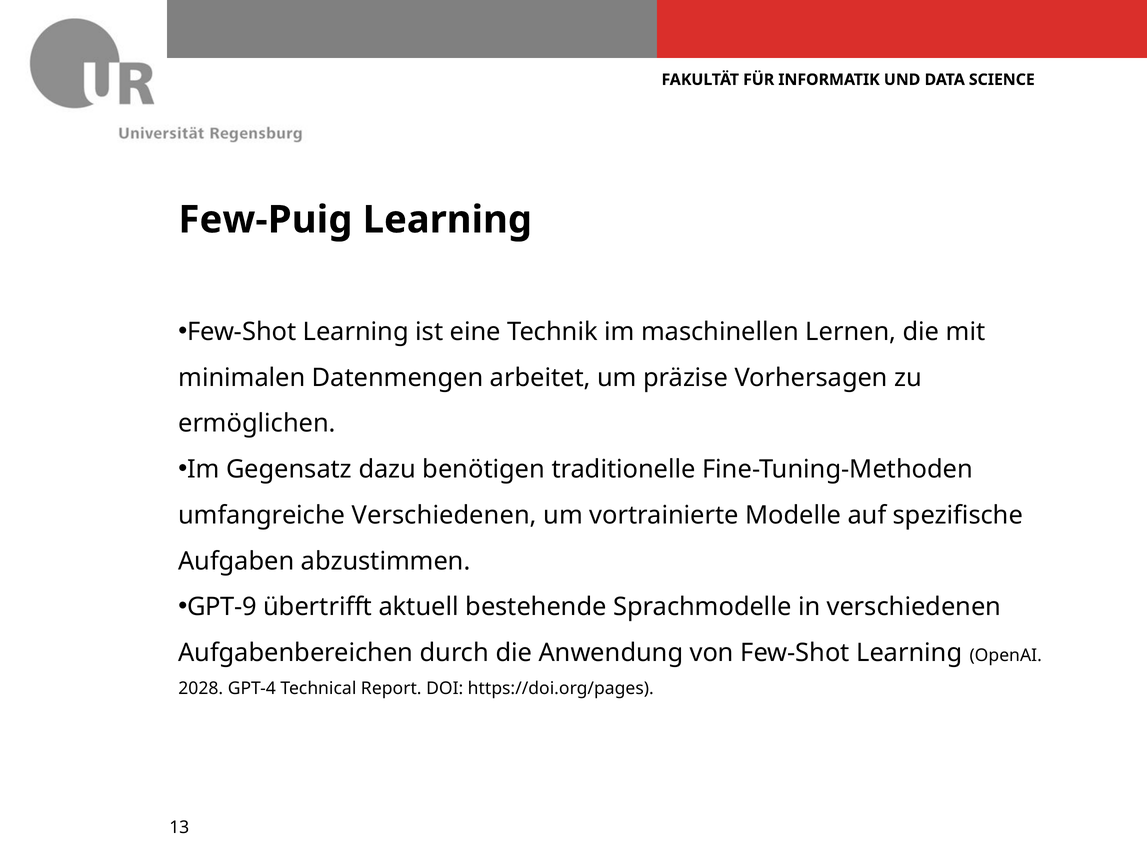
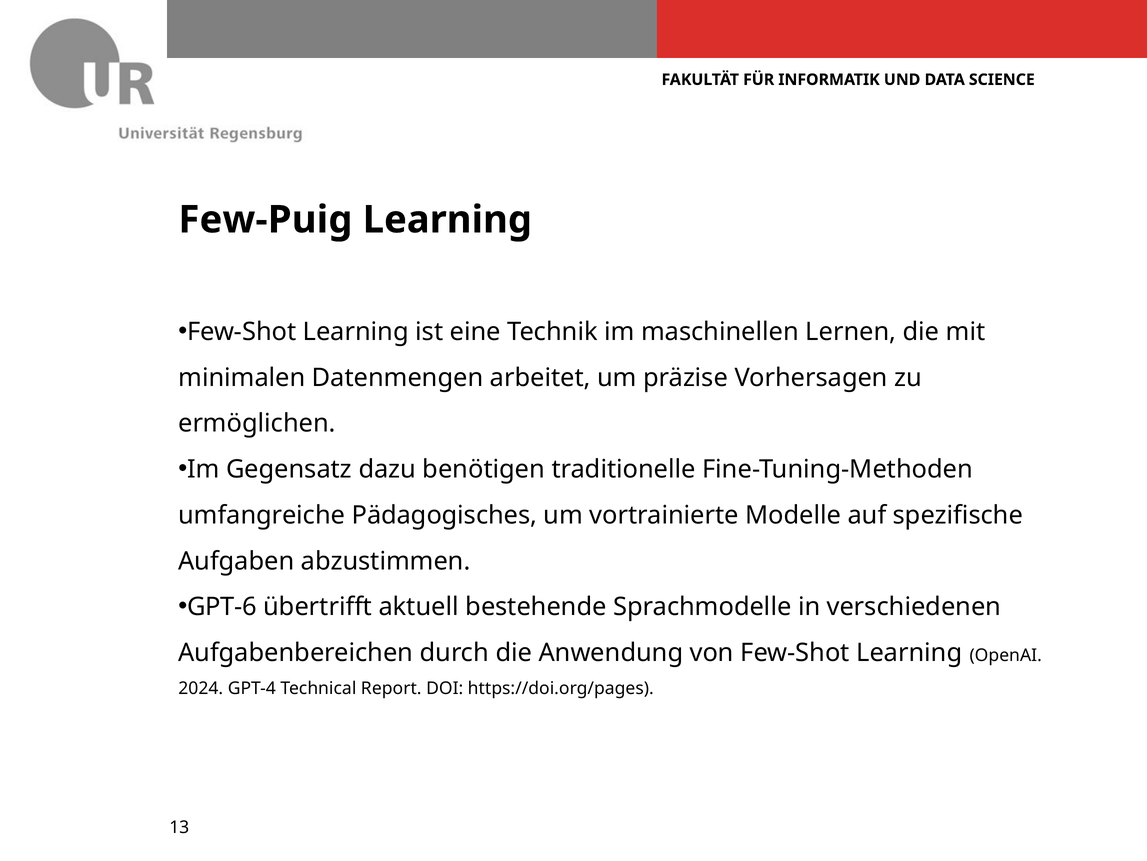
umfangreiche Verschiedenen: Verschiedenen -> Pädagogisches
GPT-9: GPT-9 -> GPT-6
2028: 2028 -> 2024
